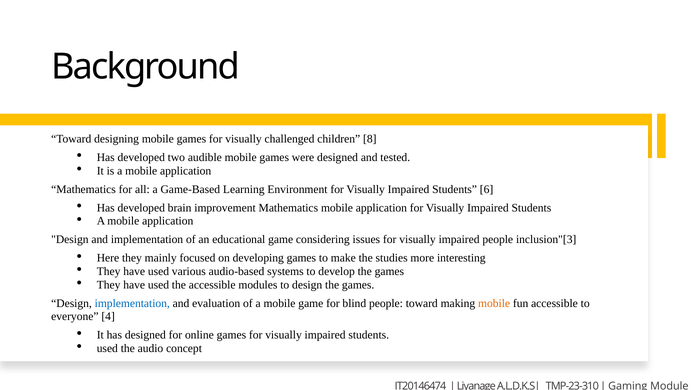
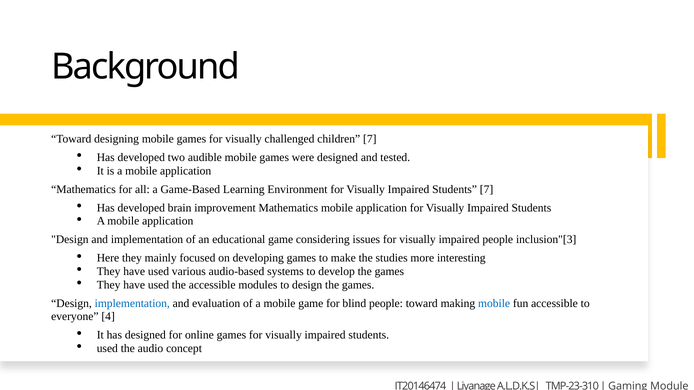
children 8: 8 -> 7
Students 6: 6 -> 7
mobile at (494, 304) colour: orange -> blue
